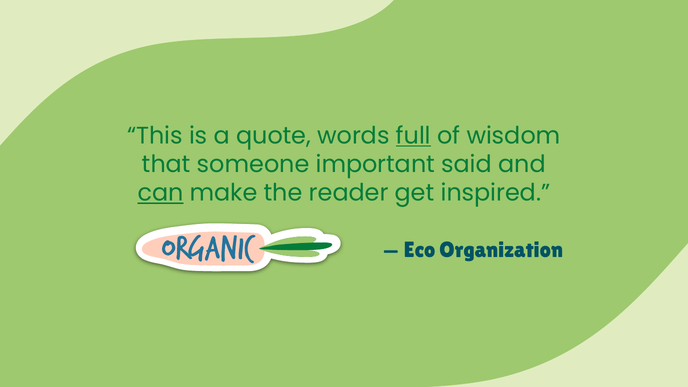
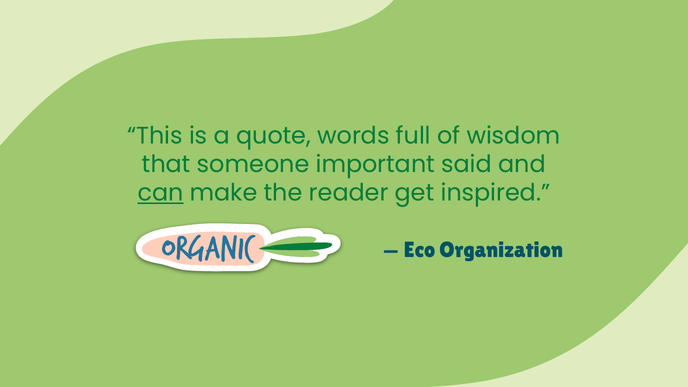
full underline: present -> none
